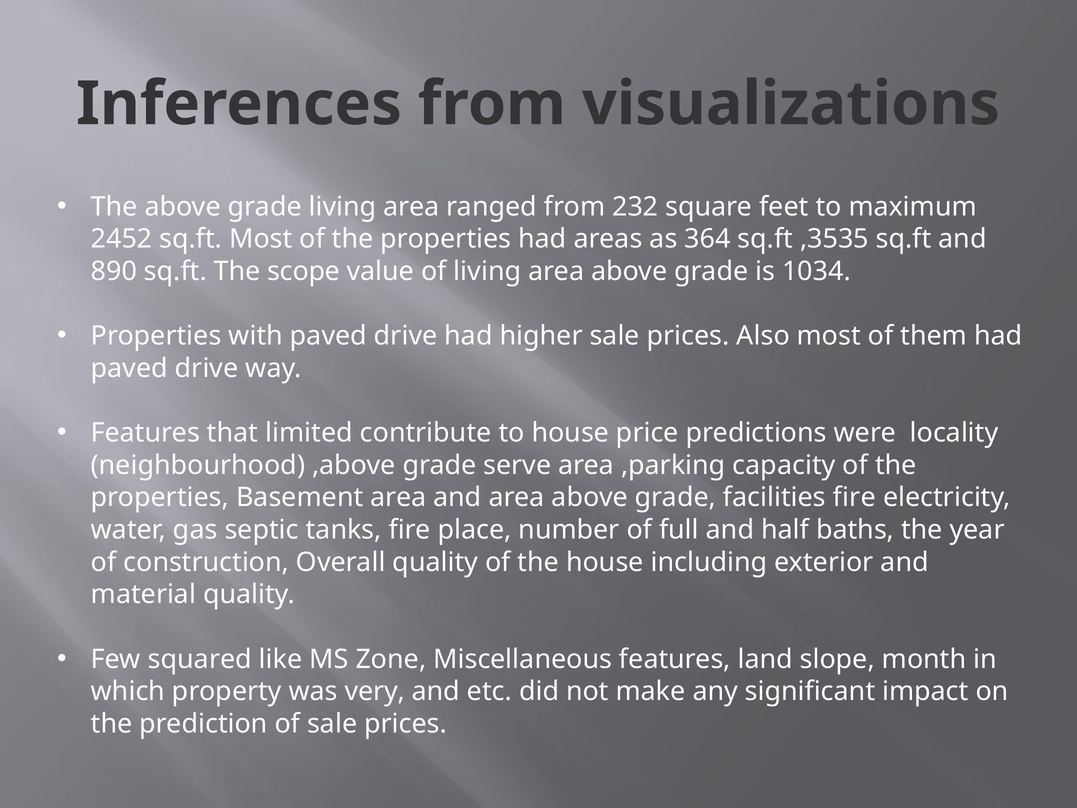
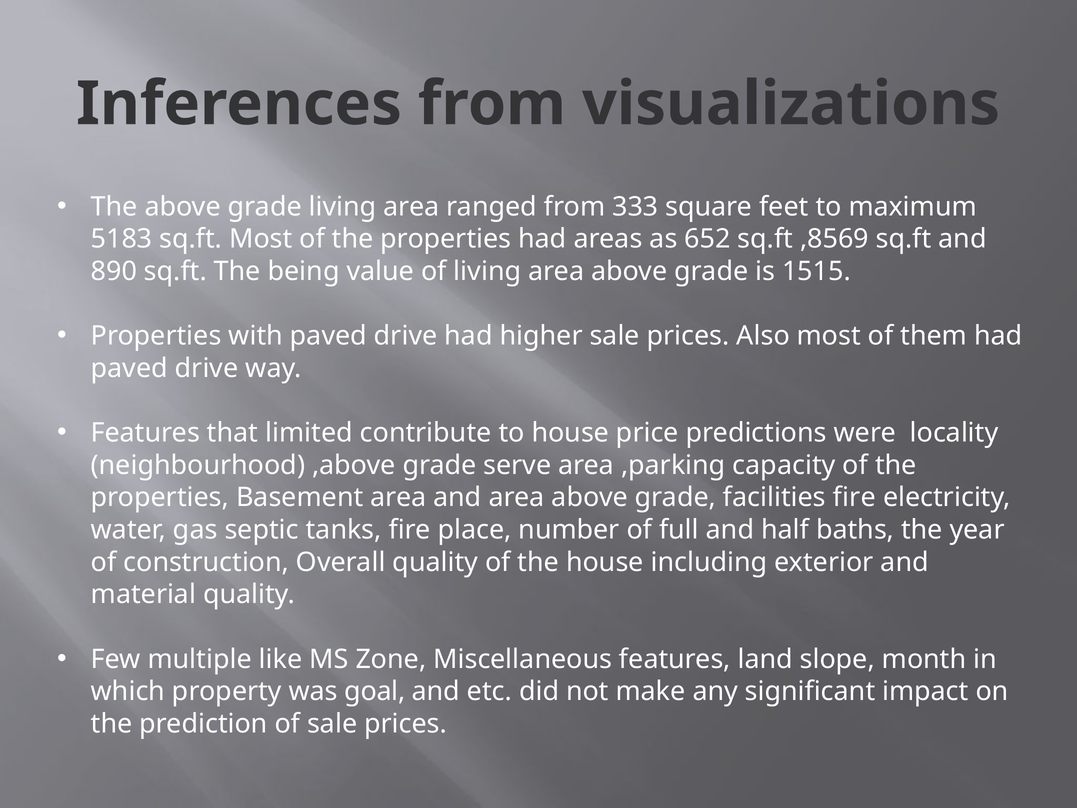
232: 232 -> 333
2452: 2452 -> 5183
364: 364 -> 652
,3535: ,3535 -> ,8569
scope: scope -> being
1034: 1034 -> 1515
squared: squared -> multiple
very: very -> goal
